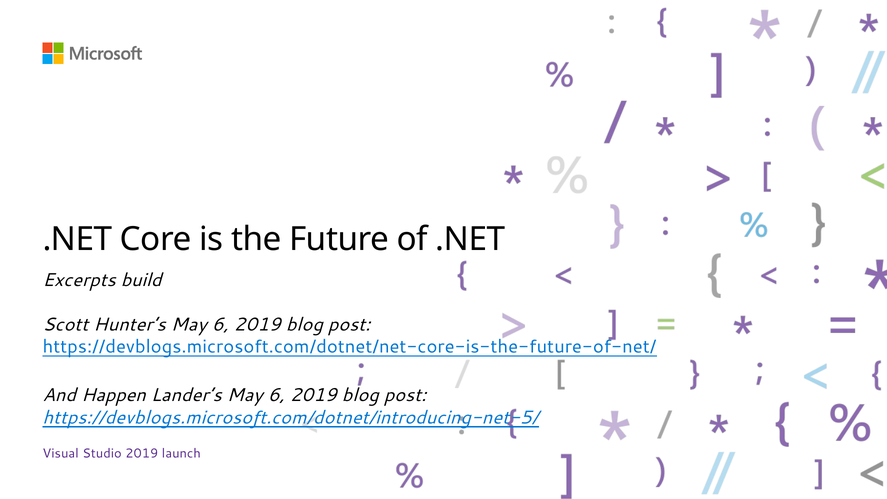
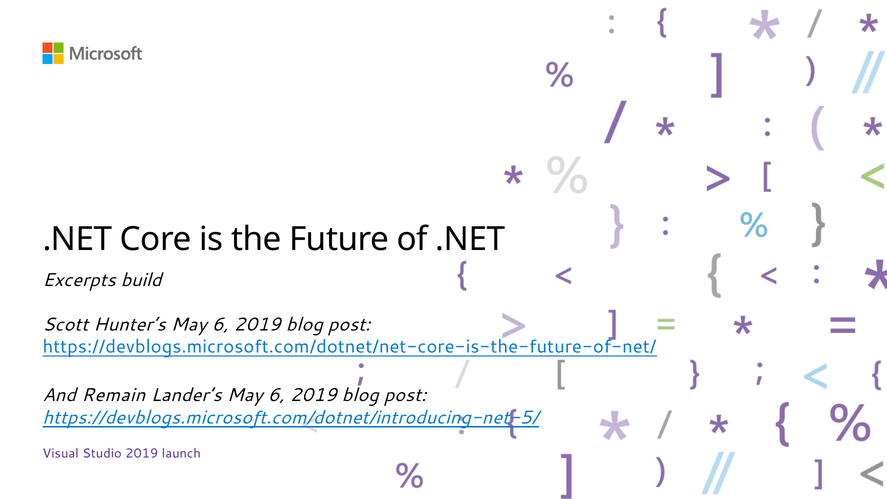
Happen: Happen -> Remain
